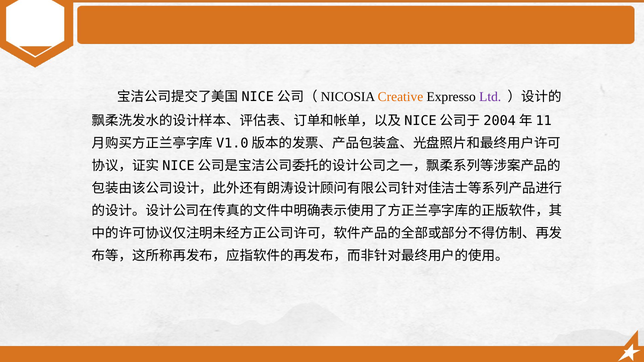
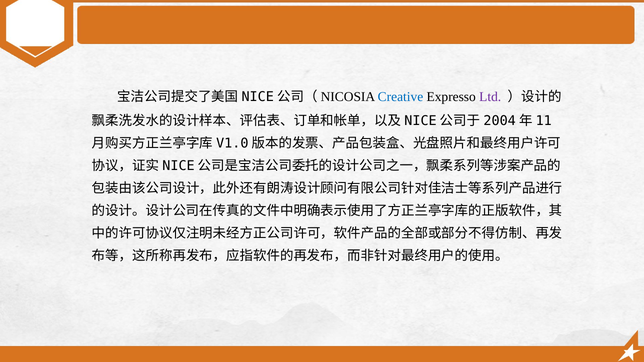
Creative colour: orange -> blue
